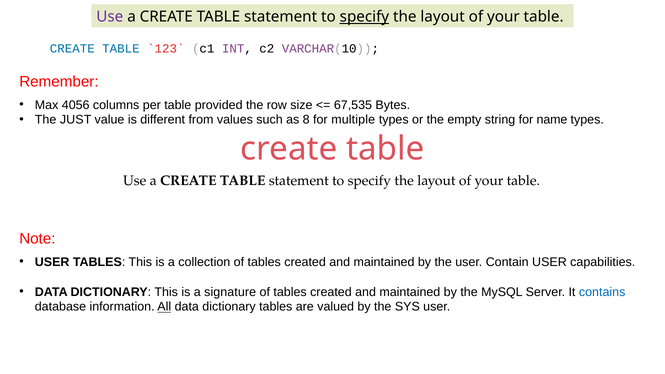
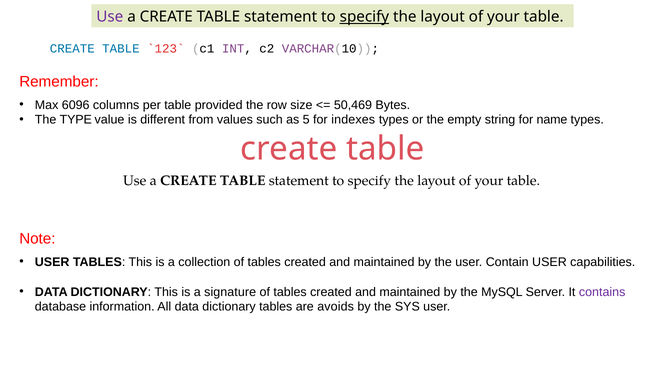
4056: 4056 -> 6096
67,535: 67,535 -> 50,469
JUST: JUST -> TYPE
8: 8 -> 5
multiple: multiple -> indexes
contains colour: blue -> purple
All underline: present -> none
valued: valued -> avoids
